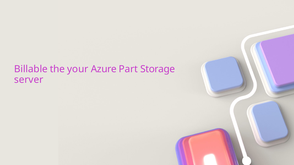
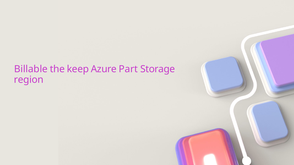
your: your -> keep
server: server -> region
